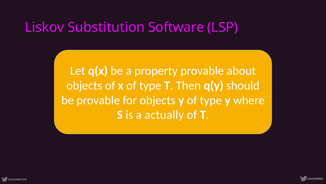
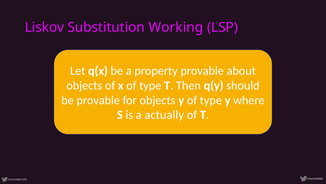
Software: Software -> Working
